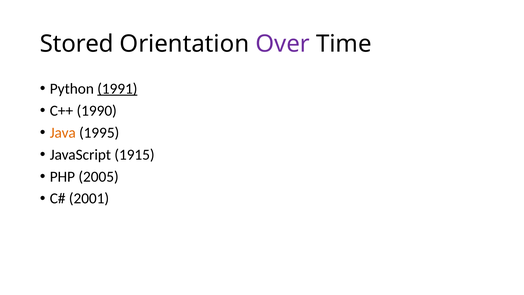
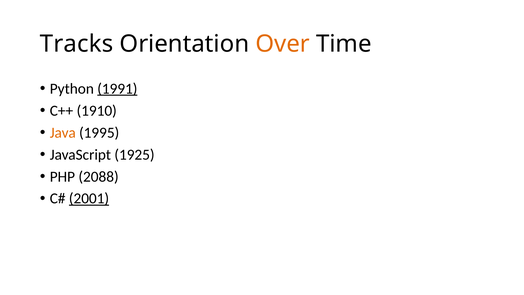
Stored: Stored -> Tracks
Over colour: purple -> orange
1990: 1990 -> 1910
1915: 1915 -> 1925
2005: 2005 -> 2088
2001 underline: none -> present
